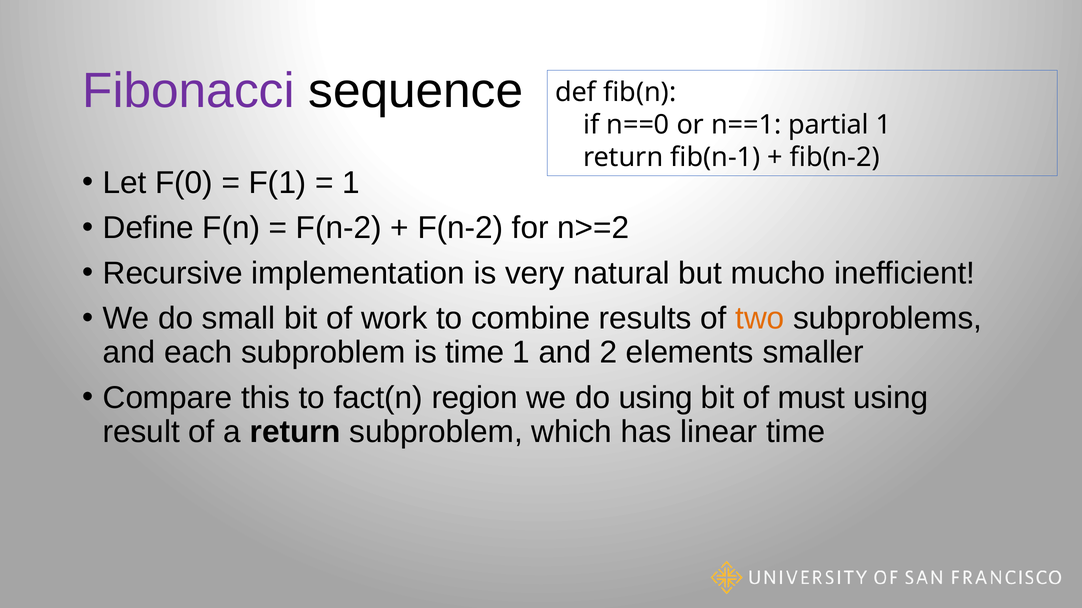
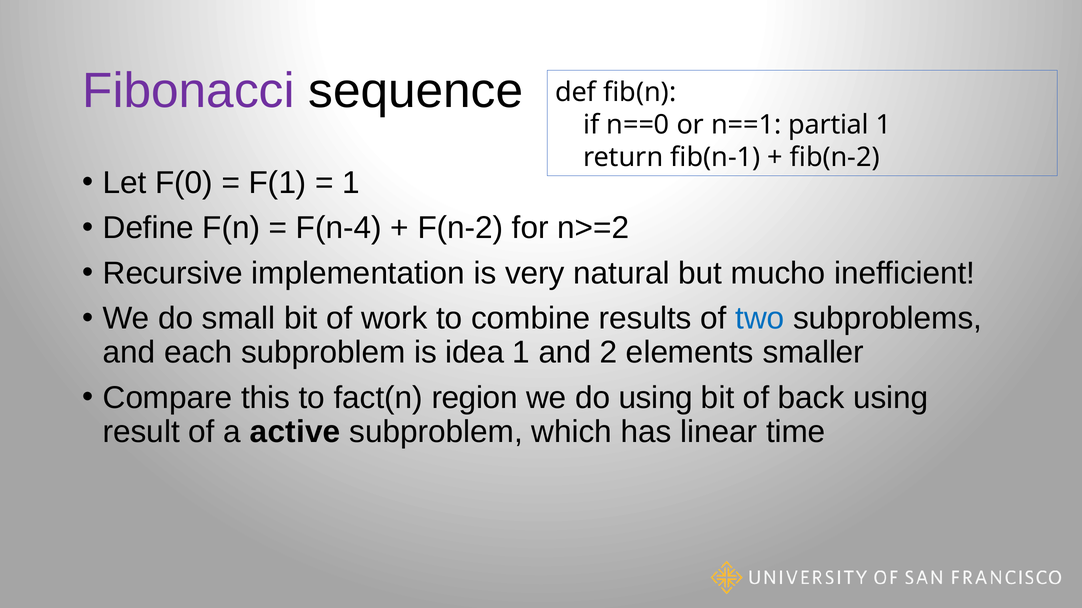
F(n-2 at (339, 228): F(n-2 -> F(n-4
two colour: orange -> blue
is time: time -> idea
must: must -> back
a return: return -> active
